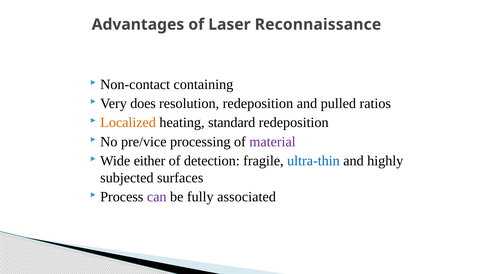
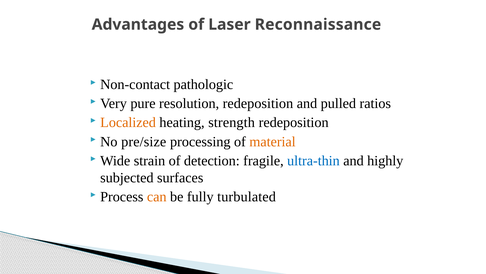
containing: containing -> pathologic
does: does -> pure
standard: standard -> strength
pre/vice: pre/vice -> pre/size
material colour: purple -> orange
either: either -> strain
can colour: purple -> orange
associated: associated -> turbulated
